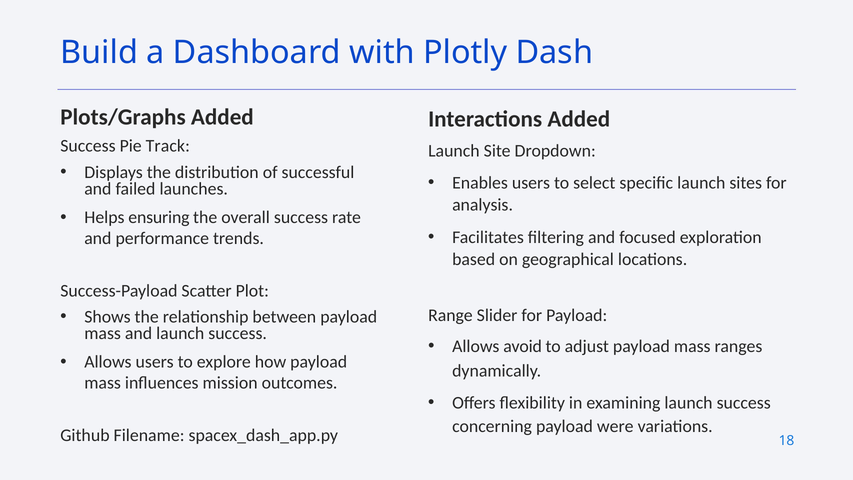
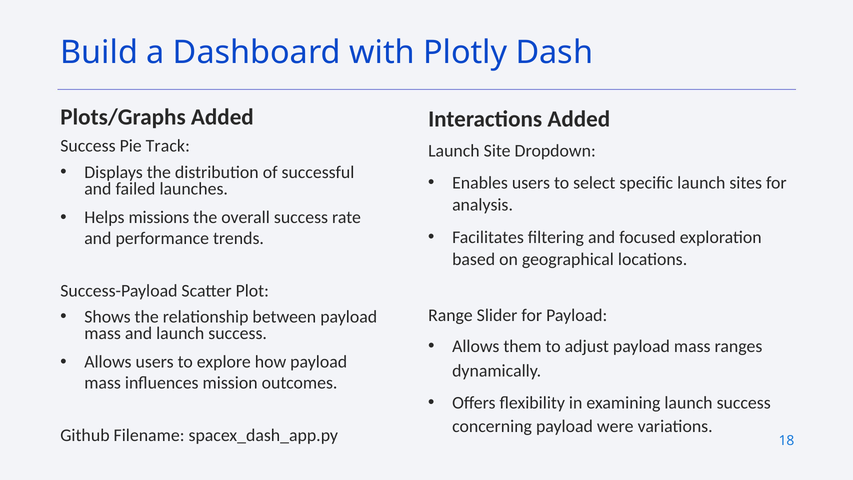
ensuring: ensuring -> missions
avoid: avoid -> them
